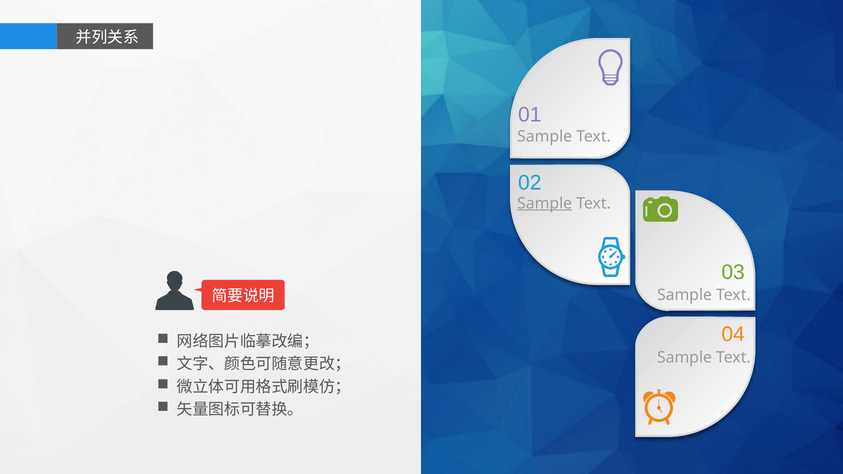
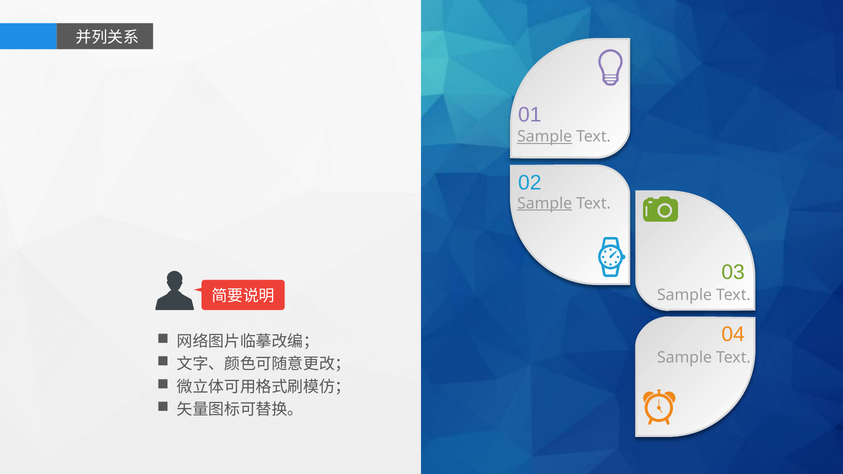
Sample at (545, 137) underline: none -> present
